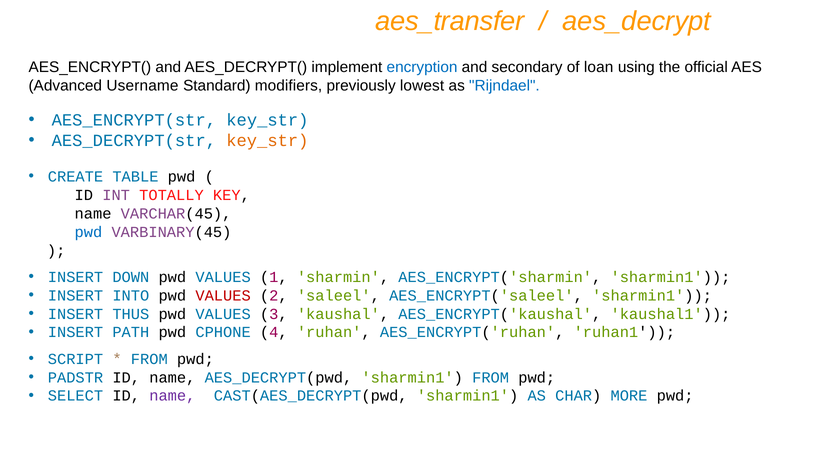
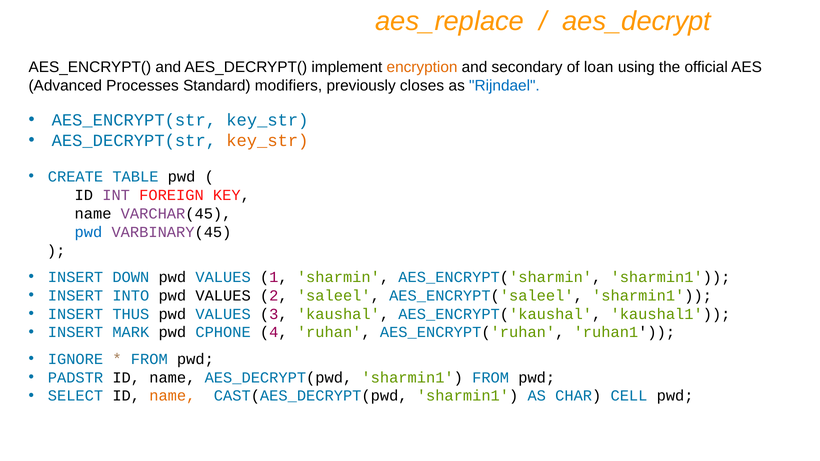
aes_transfer: aes_transfer -> aes_replace
encryption colour: blue -> orange
Username: Username -> Processes
lowest: lowest -> closes
TOTALLY: TOTALLY -> FOREIGN
VALUES at (223, 296) colour: red -> black
PATH: PATH -> MARK
SCRIPT: SCRIPT -> IGNORE
name at (172, 396) colour: purple -> orange
MORE: MORE -> CELL
